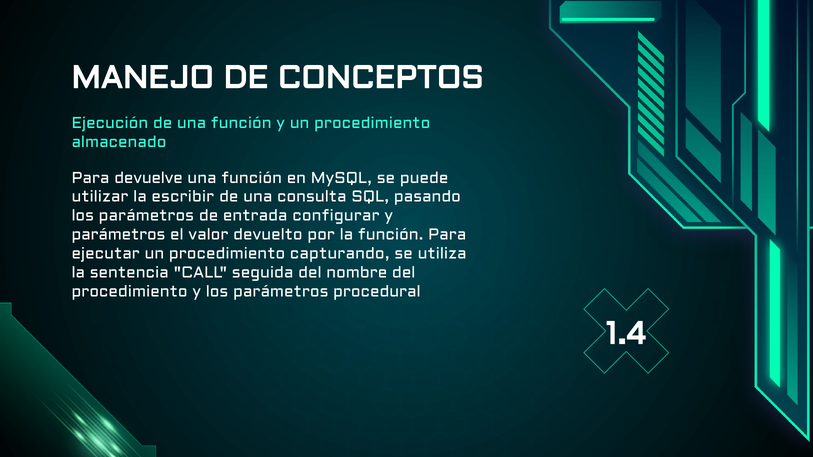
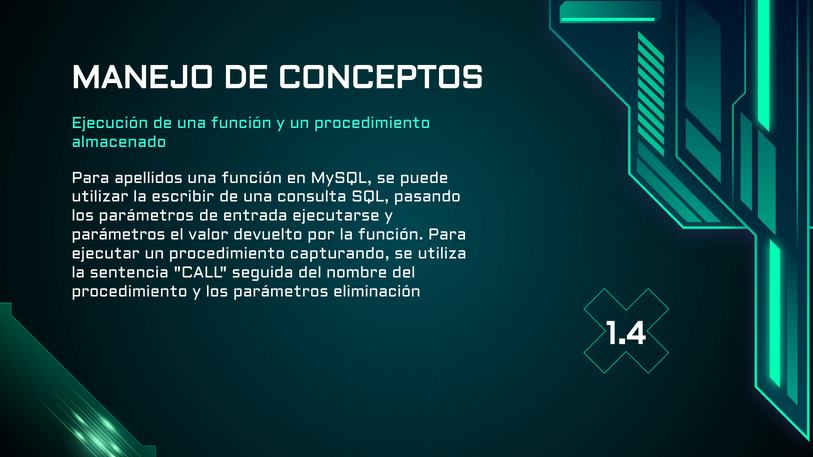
devuelve: devuelve -> apellidos
configurar: configurar -> ejecutarse
procedural: procedural -> eliminación
